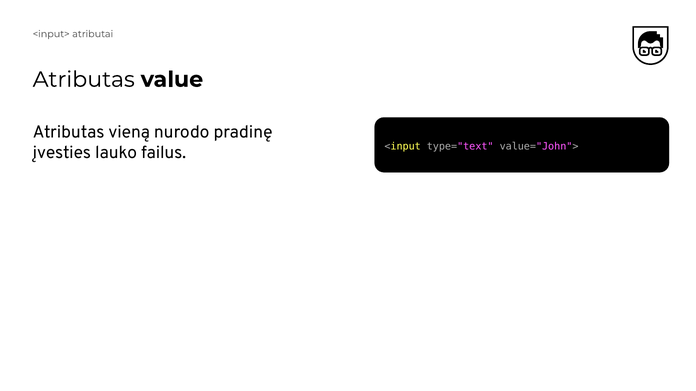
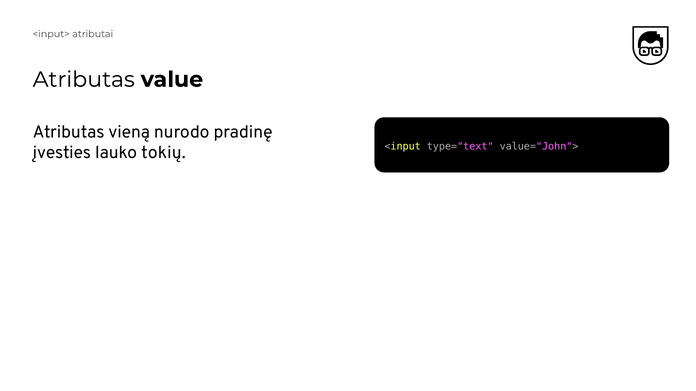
failus: failus -> tokių
